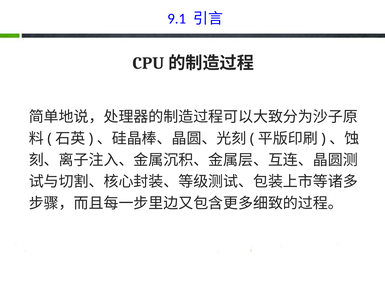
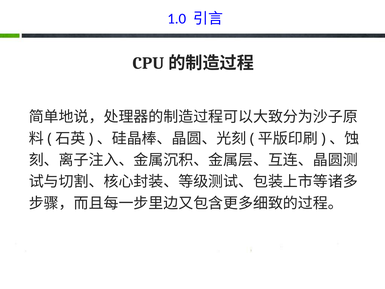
9.1: 9.1 -> 1.0
